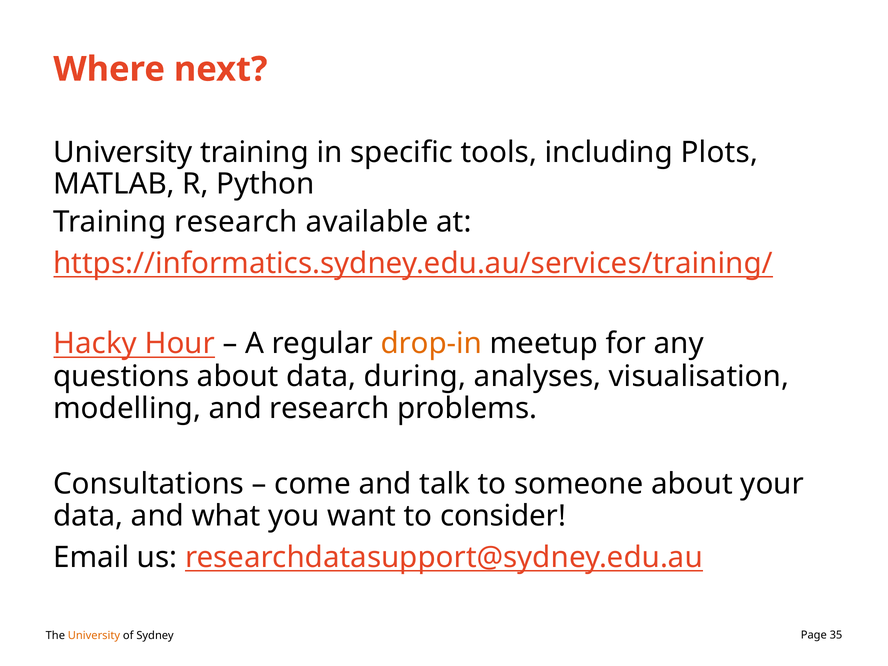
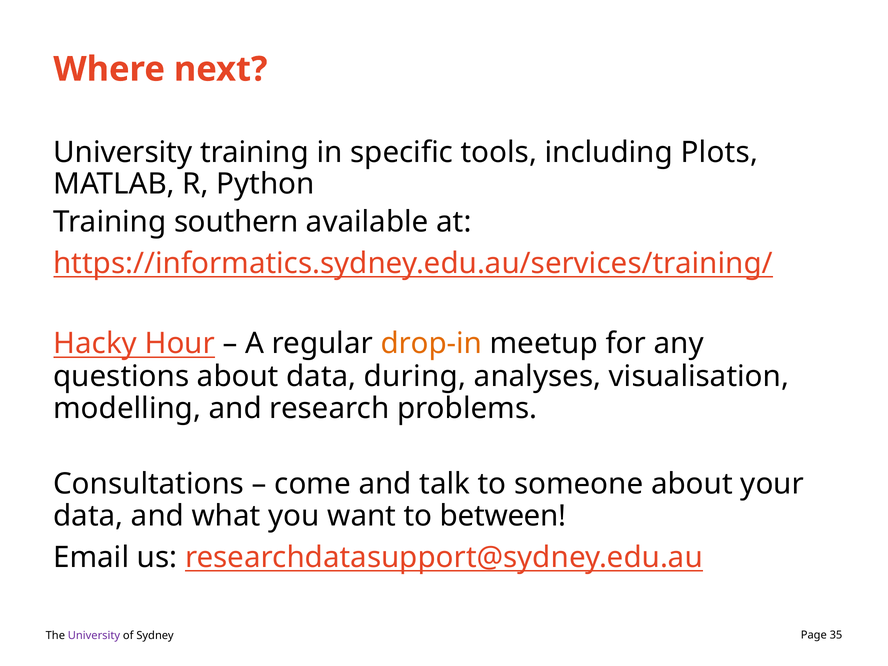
Training research: research -> southern
consider: consider -> between
University at (94, 636) colour: orange -> purple
